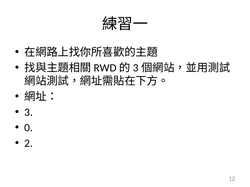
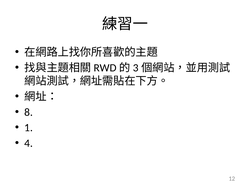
3: 3 -> 8
0: 0 -> 1
2: 2 -> 4
